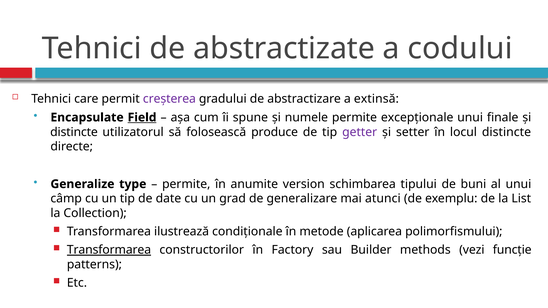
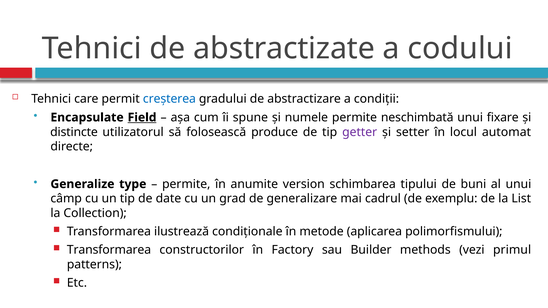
creșterea colour: purple -> blue
extinsă: extinsă -> condiții
excepționale: excepționale -> neschimbată
finale: finale -> fixare
locul distincte: distincte -> automat
atunci: atunci -> cadrul
Transformarea at (109, 250) underline: present -> none
funcție: funcție -> primul
